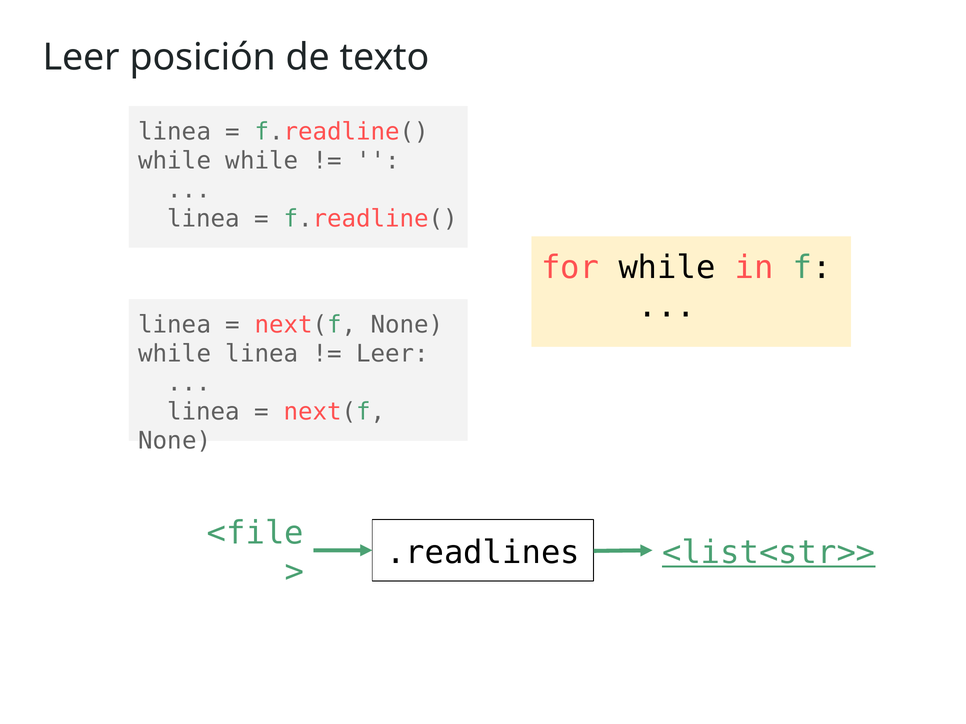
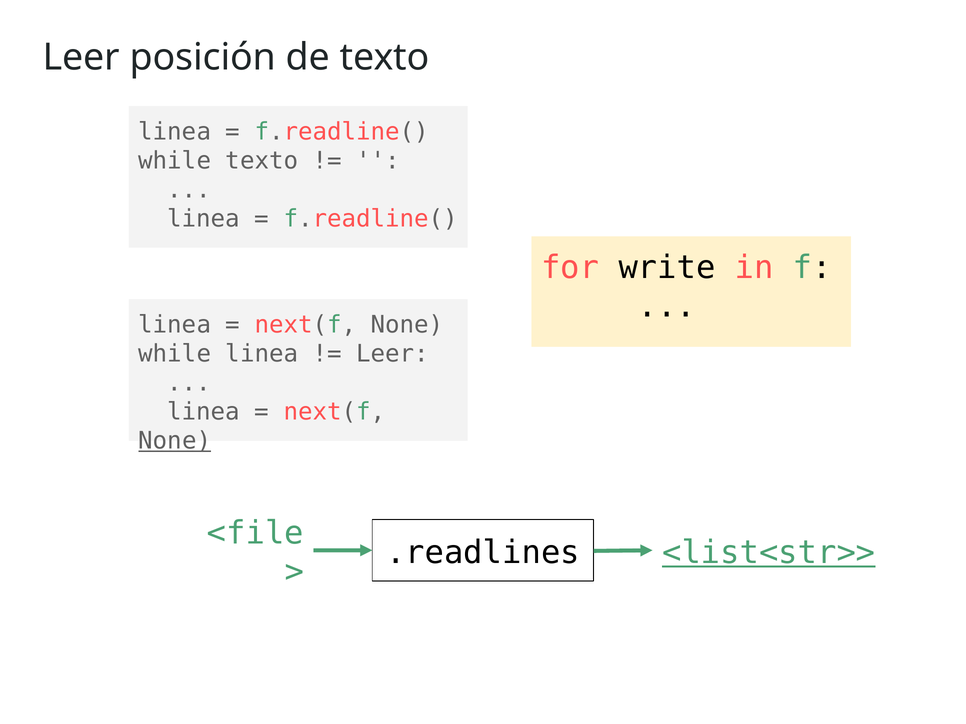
while while: while -> texto
for while: while -> write
None at (175, 441) underline: none -> present
